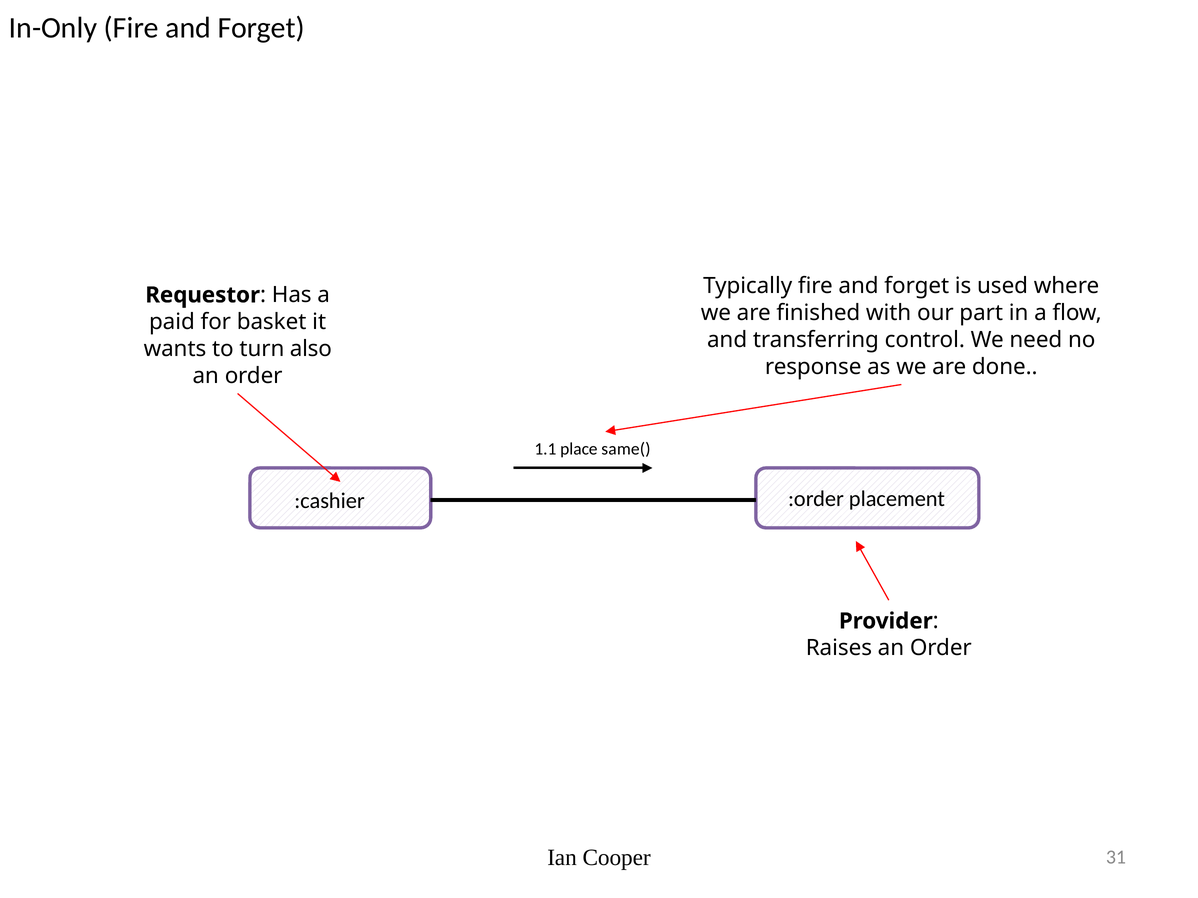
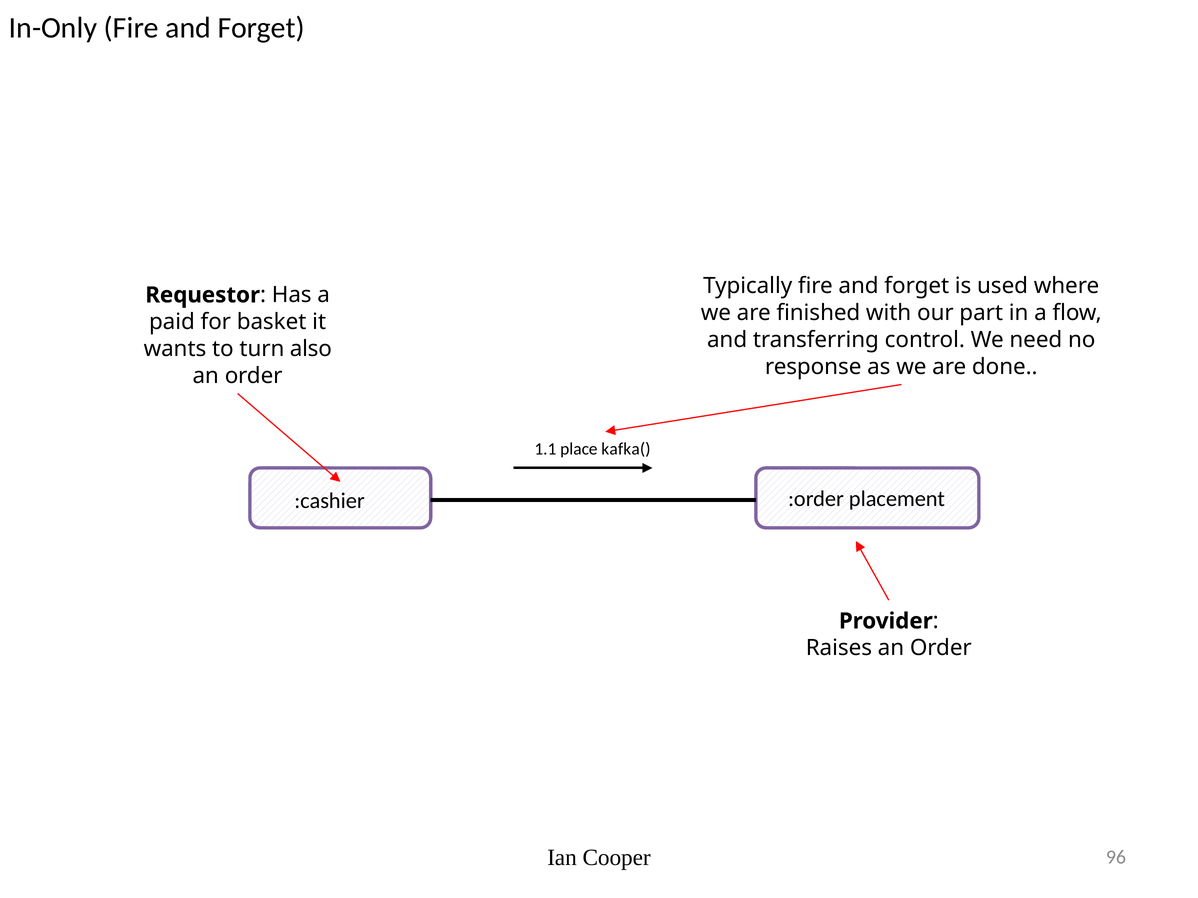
same(: same( -> kafka(
31: 31 -> 96
